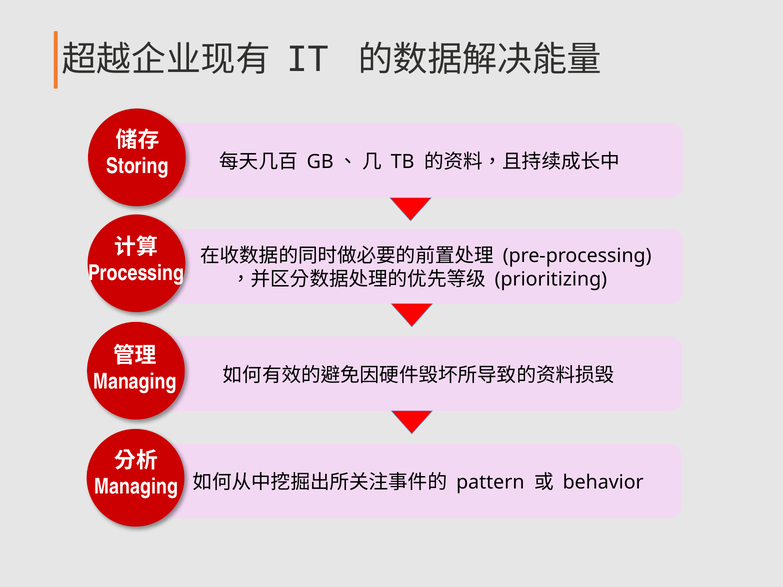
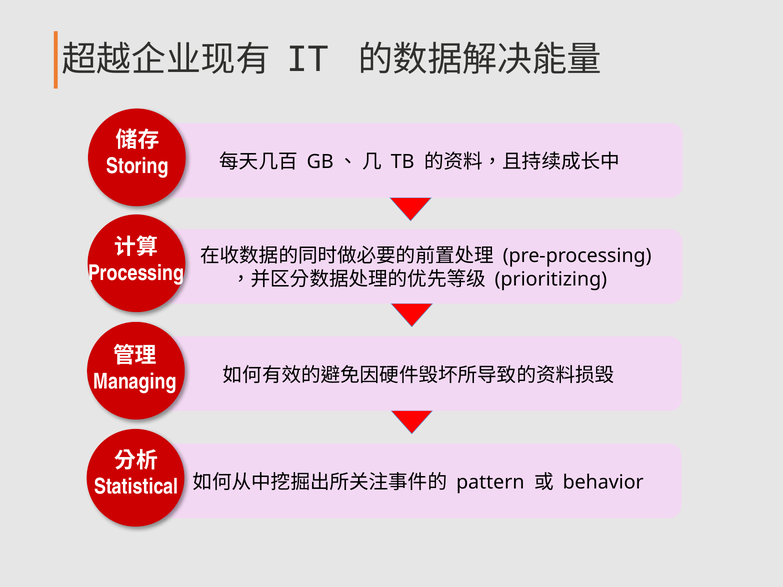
Managing at (136, 487): Managing -> Statistical
